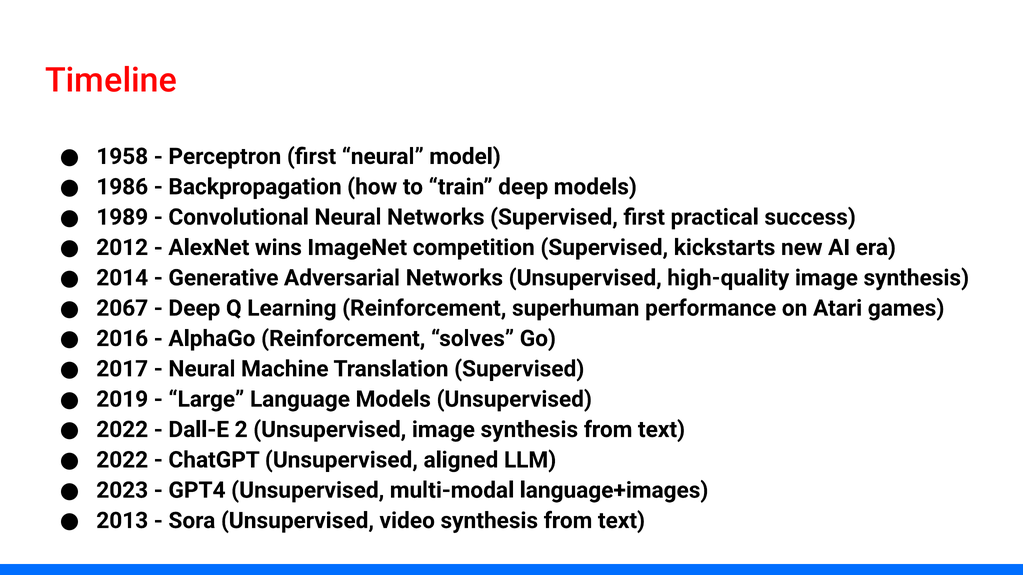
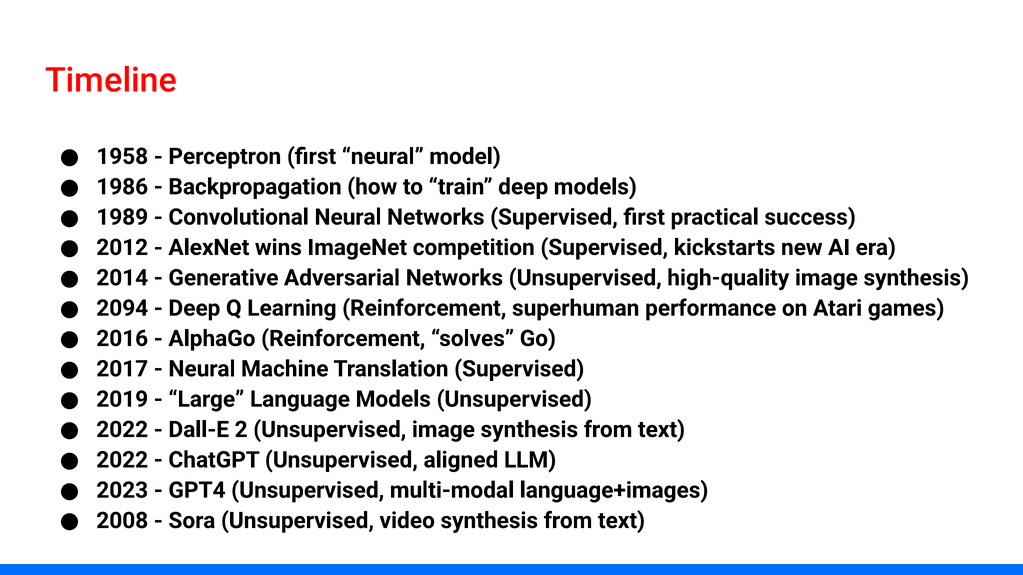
2067: 2067 -> 2094
2013: 2013 -> 2008
